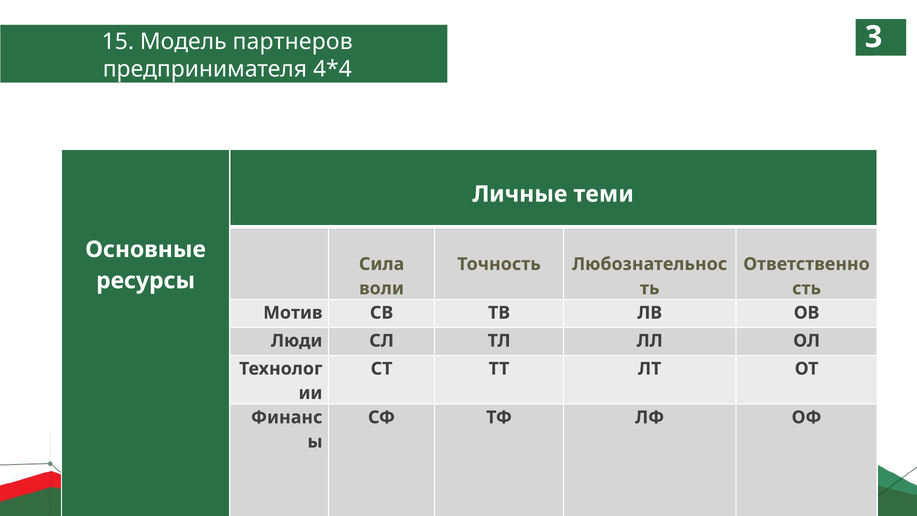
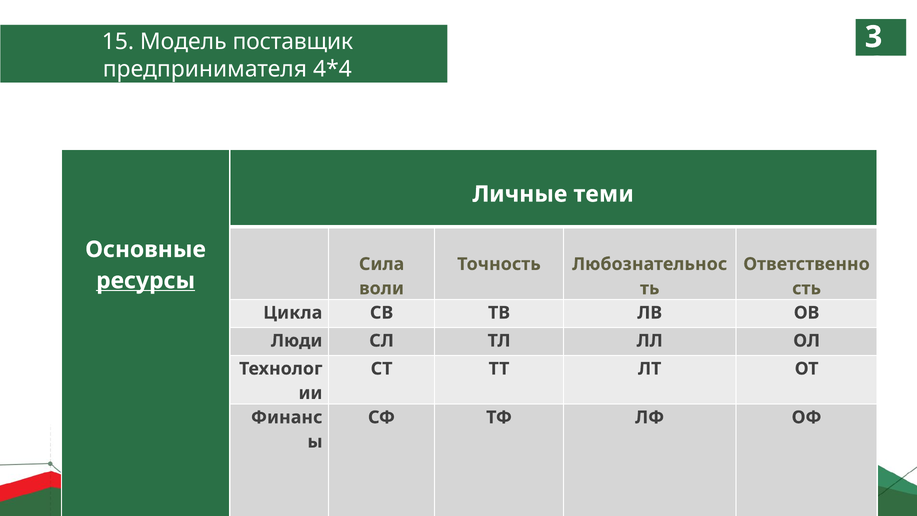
партнеров: партнеров -> поставщик
ресурсы underline: none -> present
Мотив: Мотив -> Цикла
